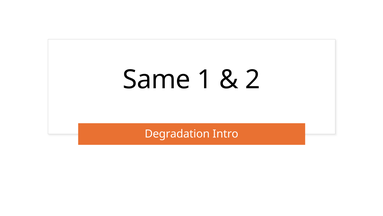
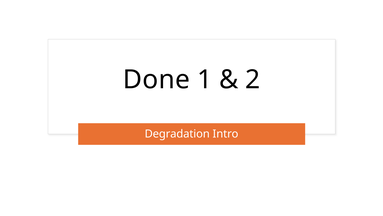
Same: Same -> Done
